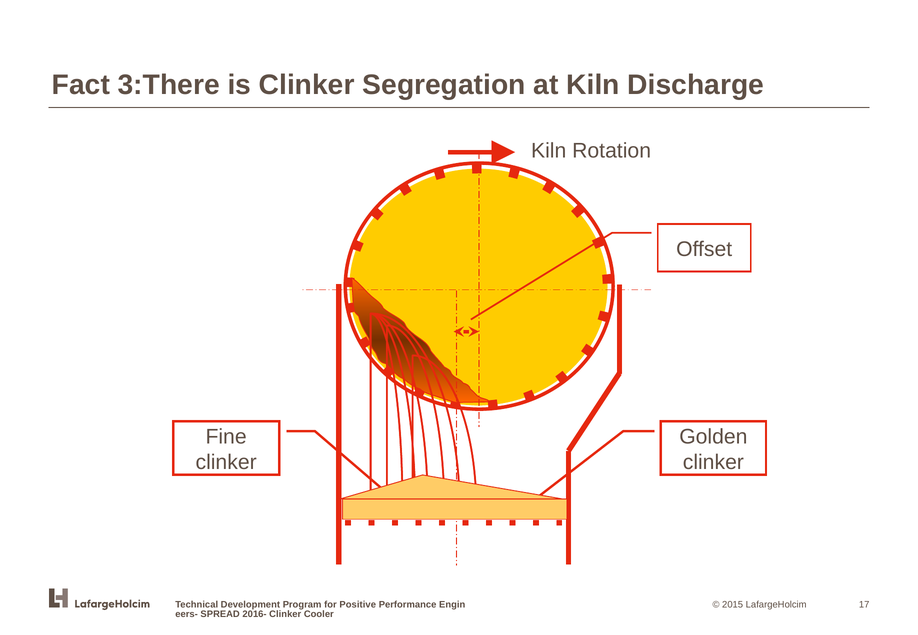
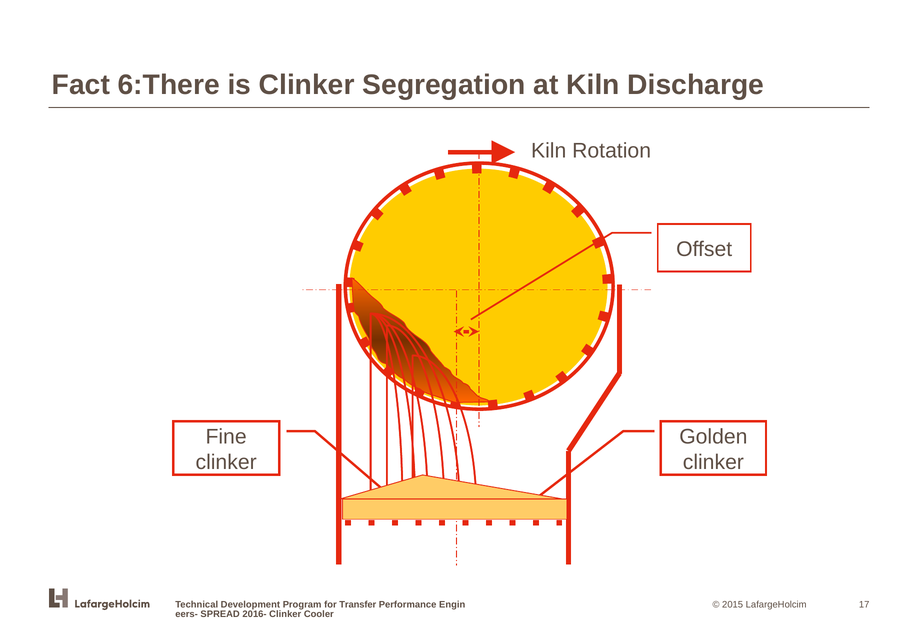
3:There: 3:There -> 6:There
Positive: Positive -> Transfer
